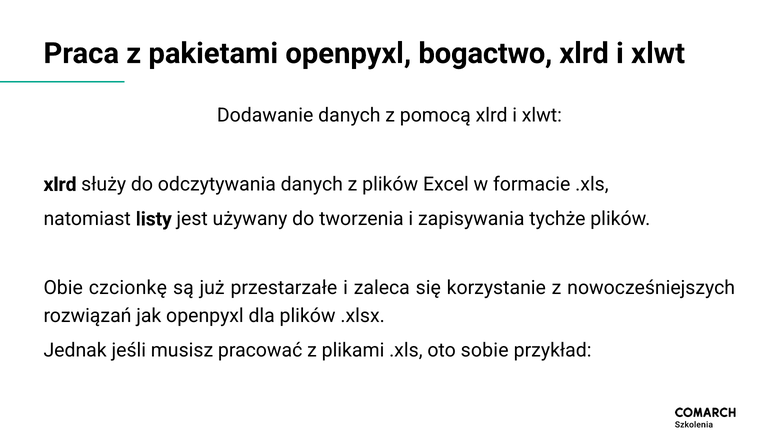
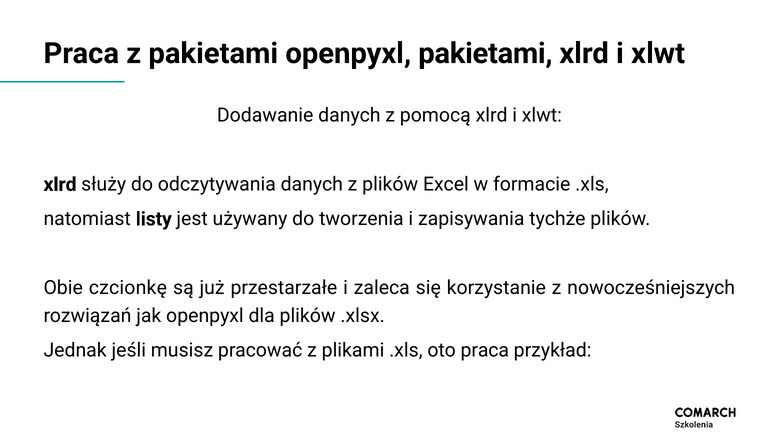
openpyxl bogactwo: bogactwo -> pakietami
oto sobie: sobie -> praca
